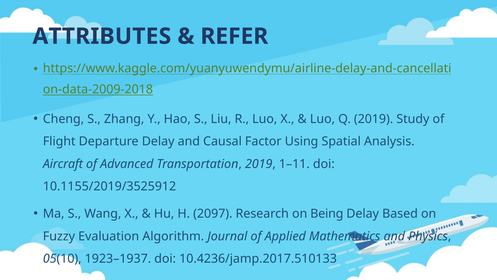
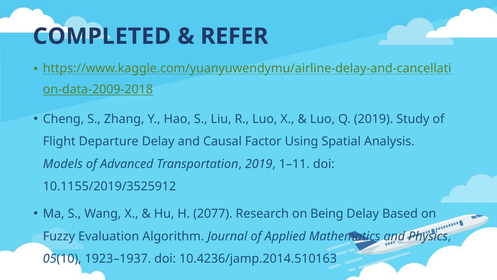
ATTRIBUTES: ATTRIBUTES -> COMPLETED
Aircraft: Aircraft -> Models
2097: 2097 -> 2077
10.4236/jamp.2017.510133: 10.4236/jamp.2017.510133 -> 10.4236/jamp.2014.510163
